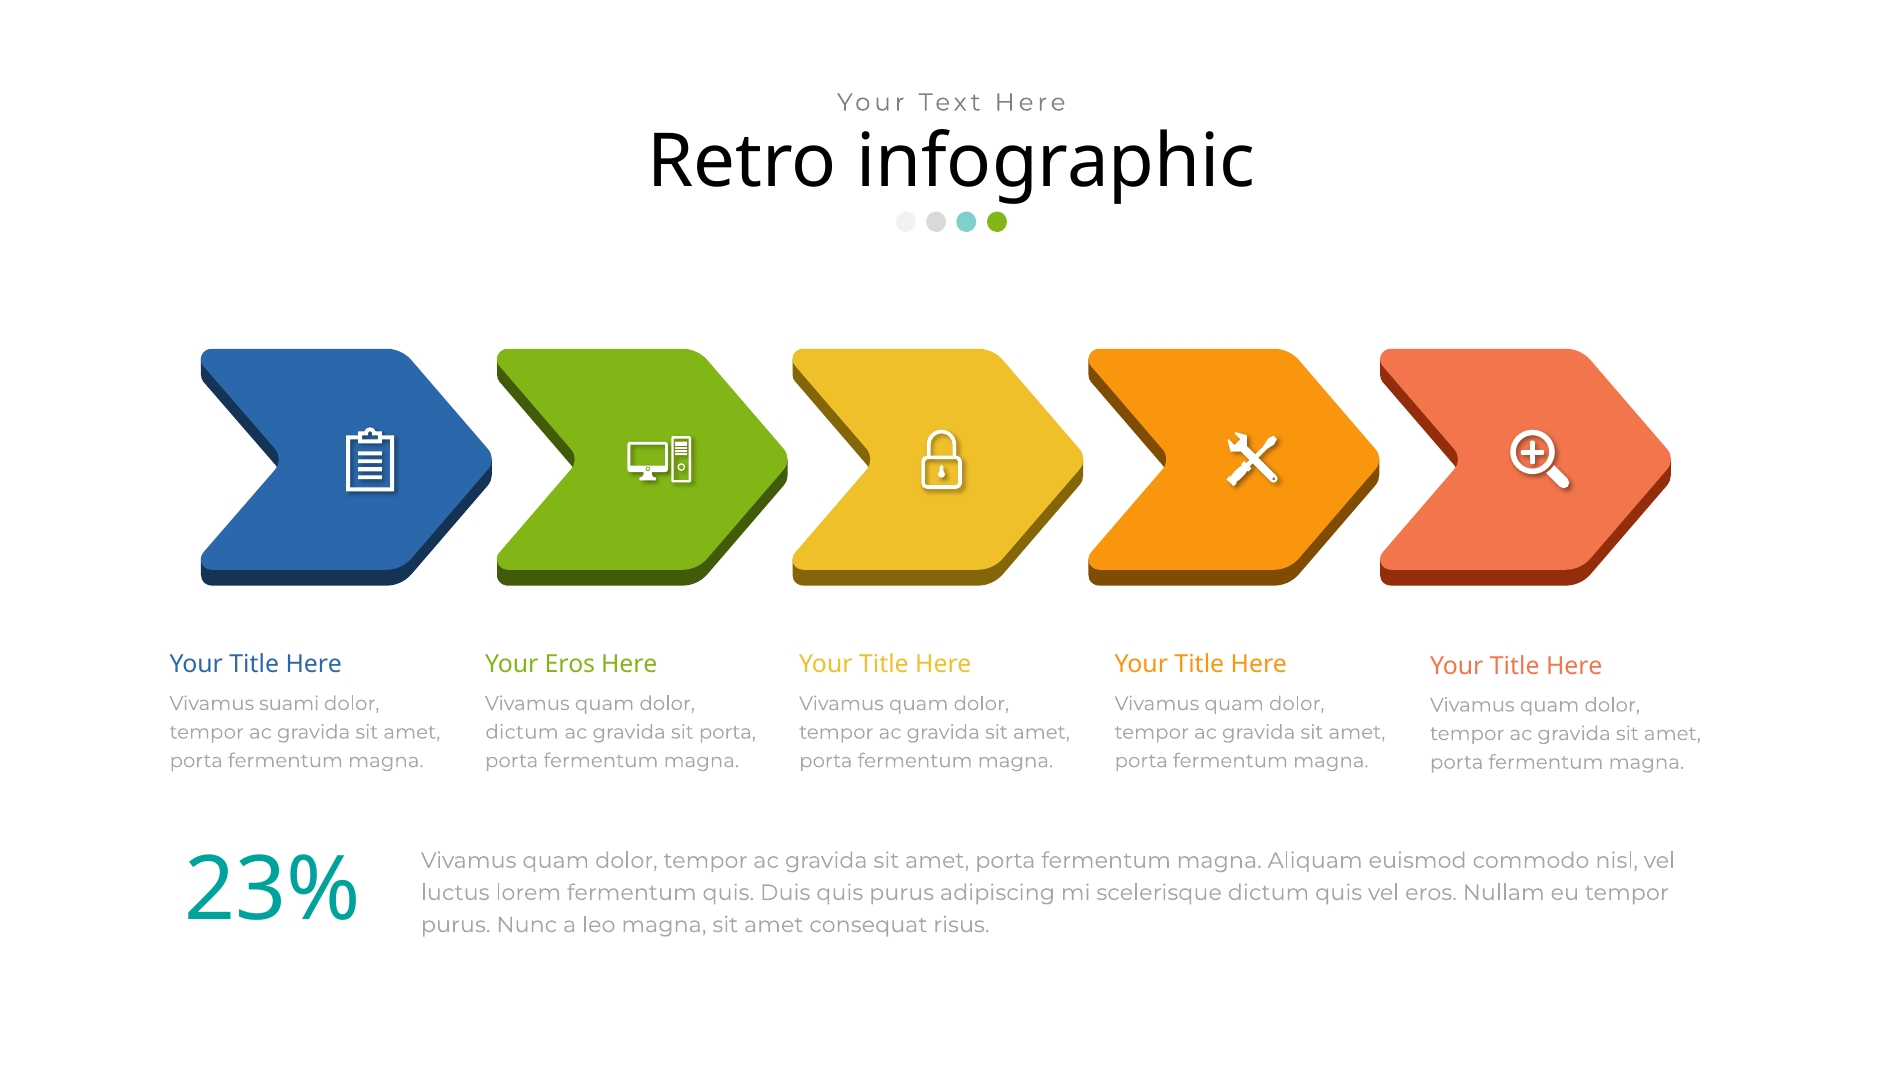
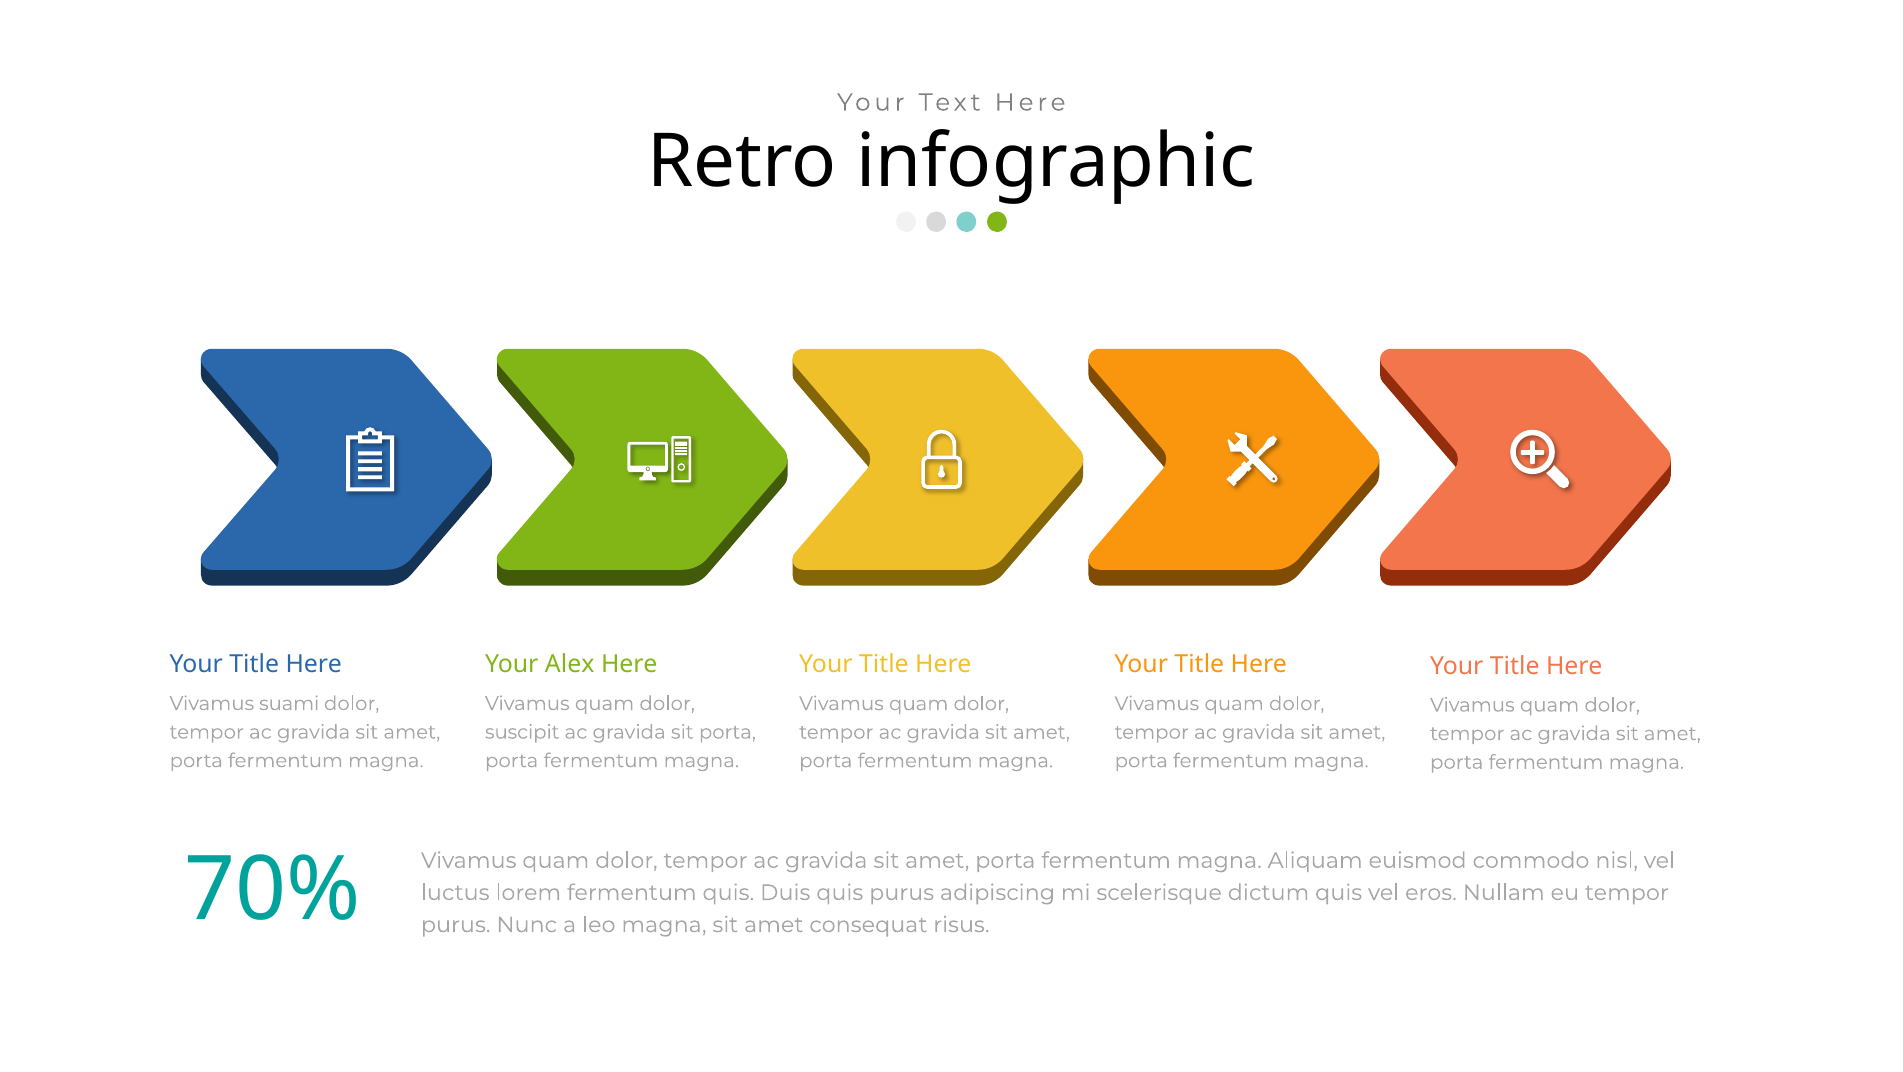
Your Eros: Eros -> Alex
dictum at (522, 732): dictum -> suscipit
23%: 23% -> 70%
